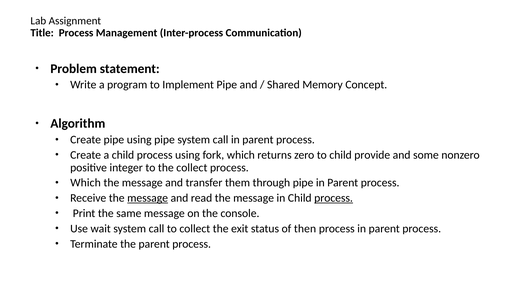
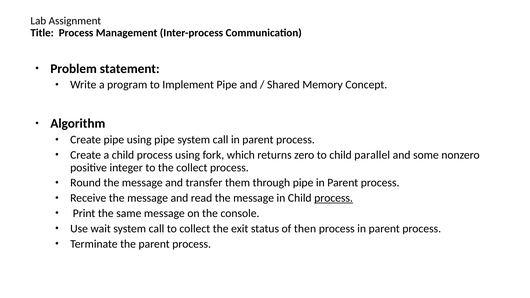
provide: provide -> parallel
Which at (86, 183): Which -> Round
message at (148, 198) underline: present -> none
